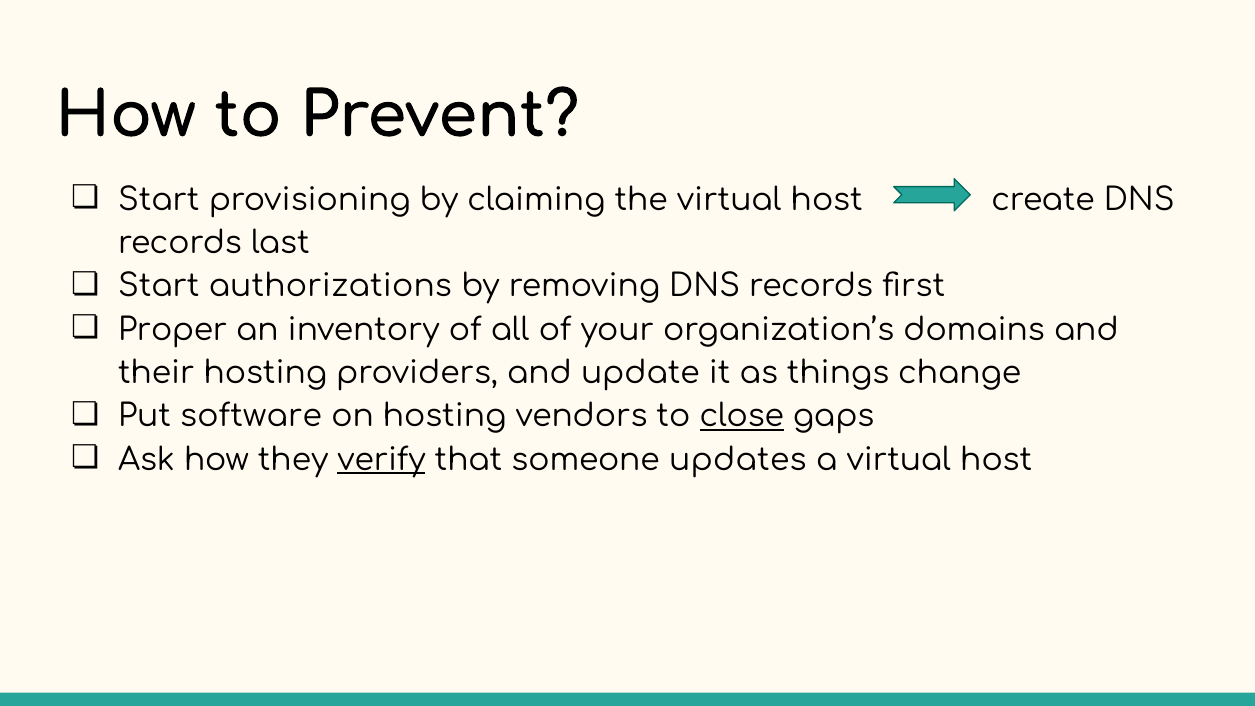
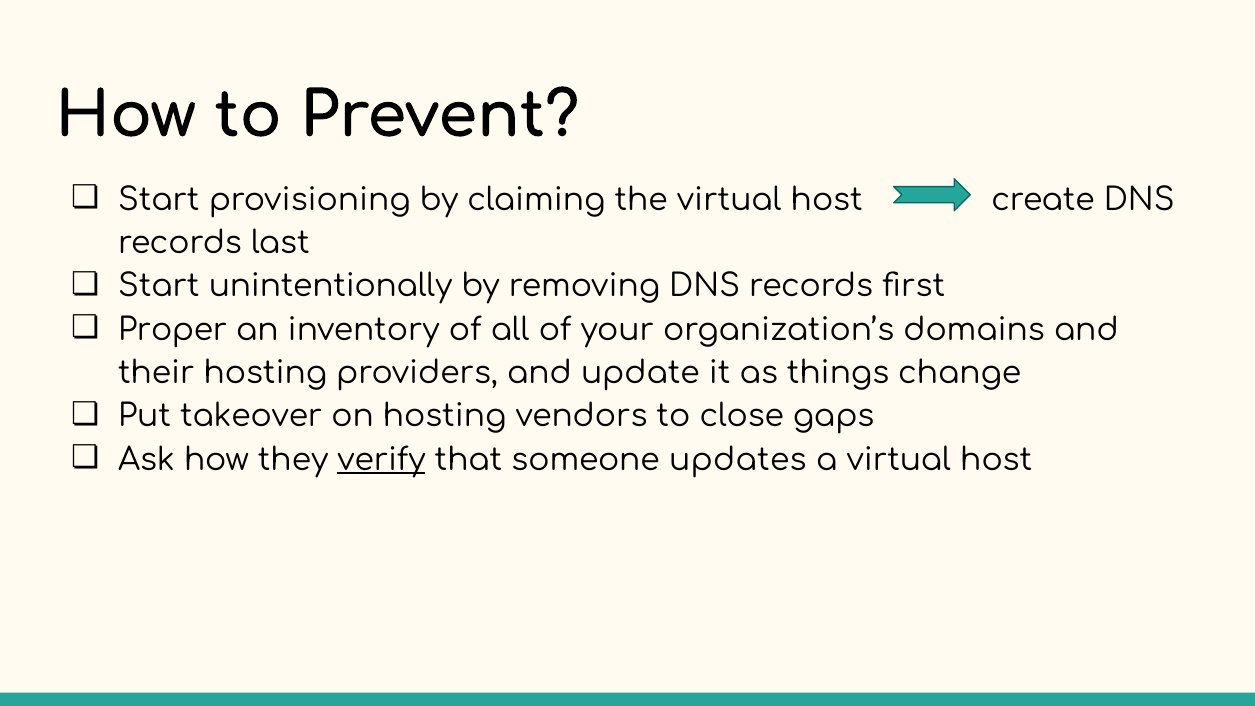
authorizations: authorizations -> unintentionally
software: software -> takeover
close underline: present -> none
